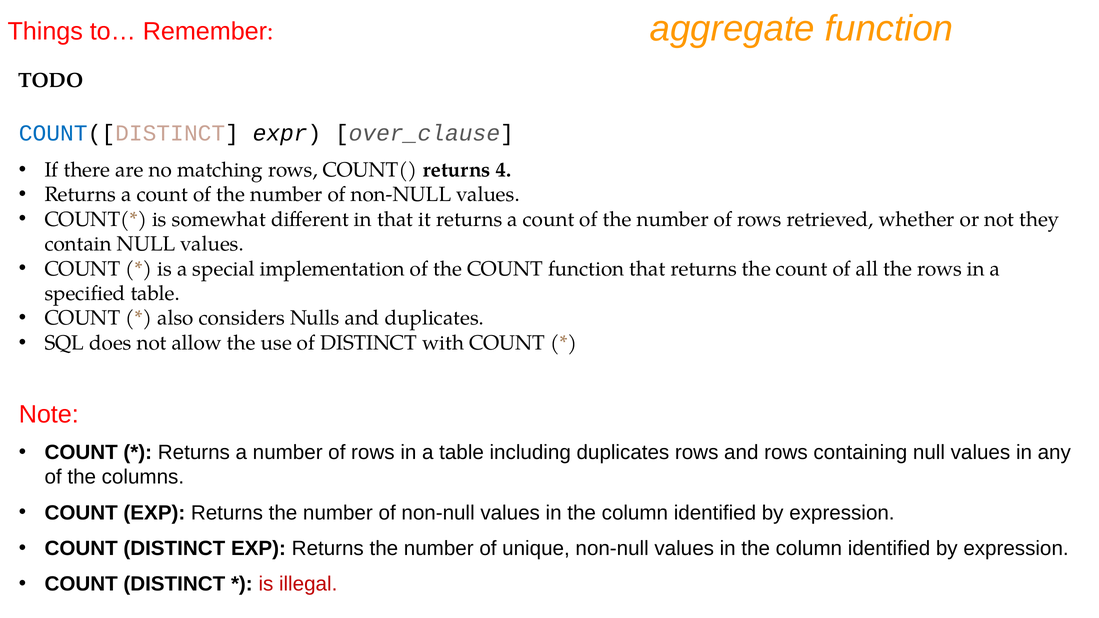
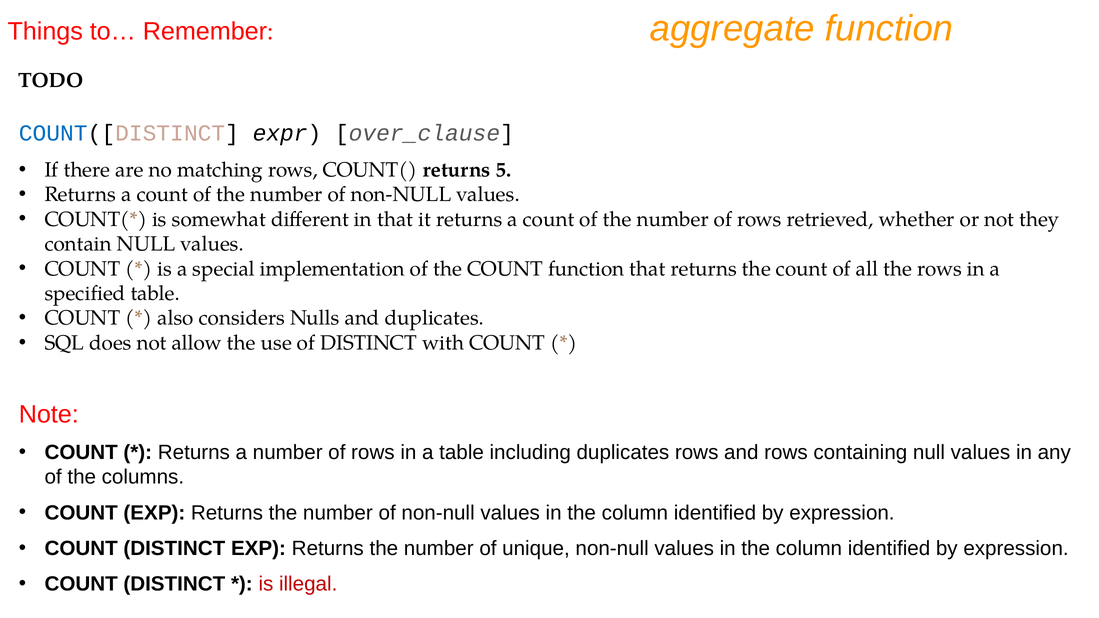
4: 4 -> 5
